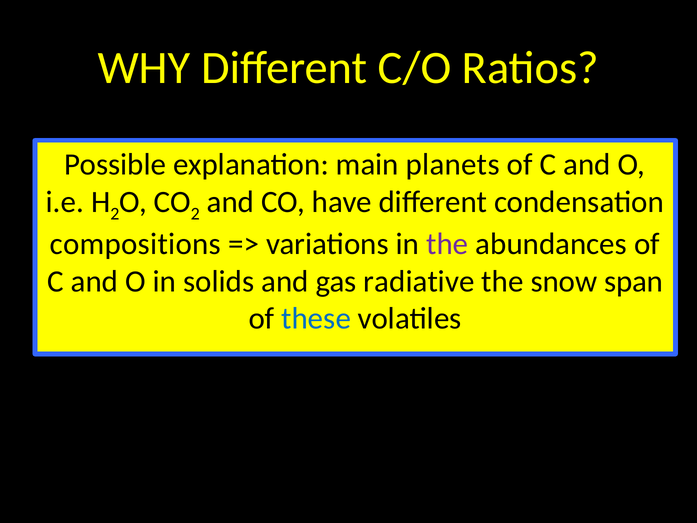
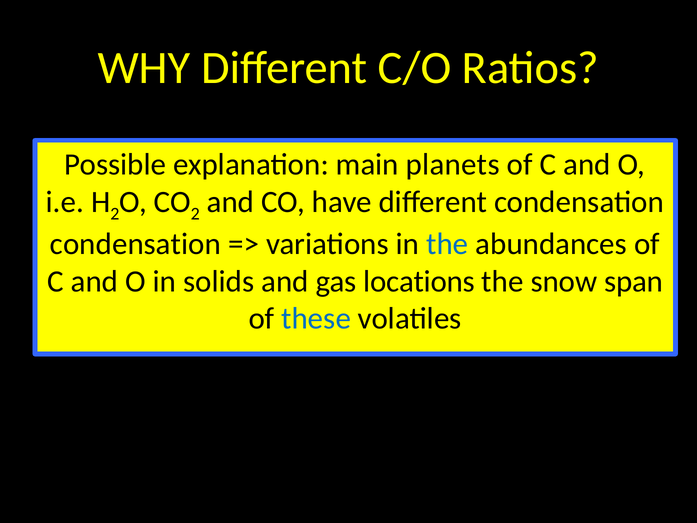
compositions at (135, 244): compositions -> condensation
the at (447, 244) colour: purple -> blue
radiative: radiative -> locations
